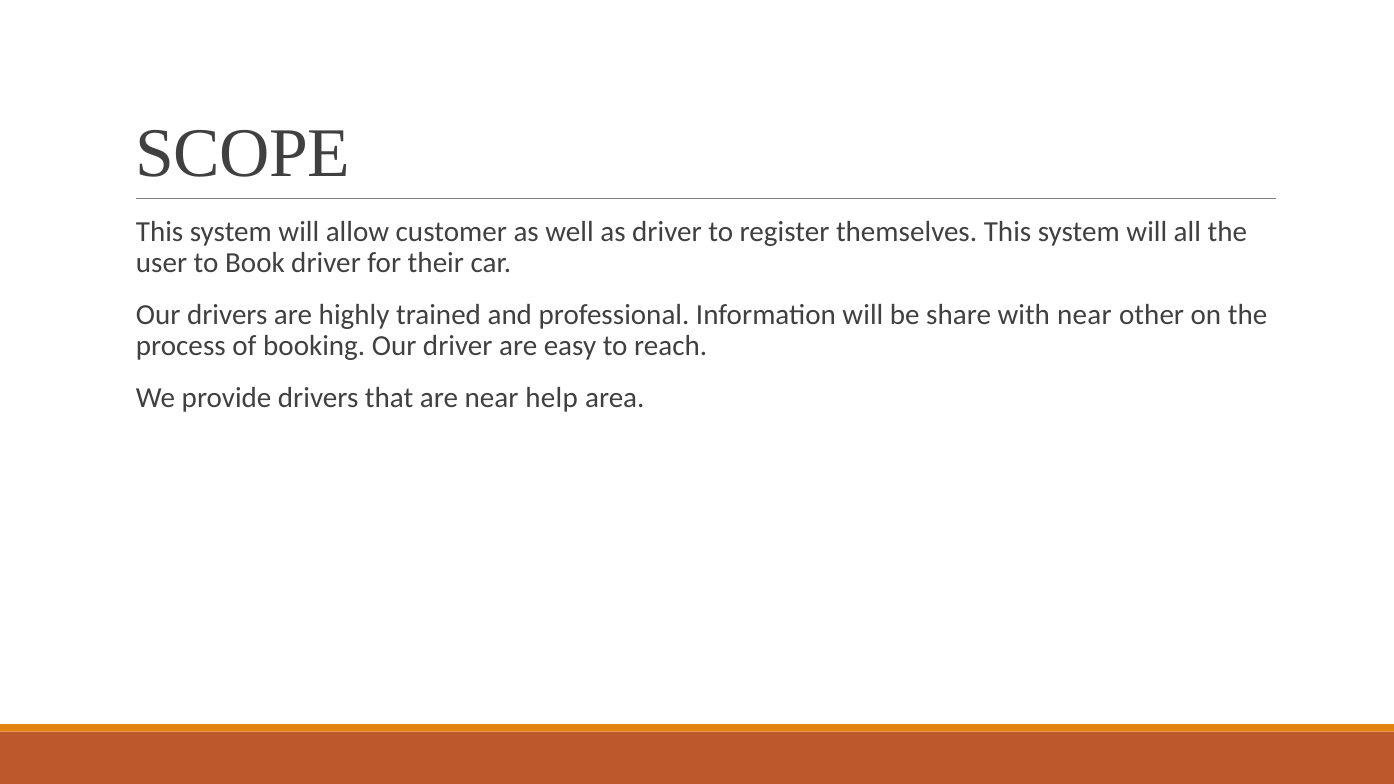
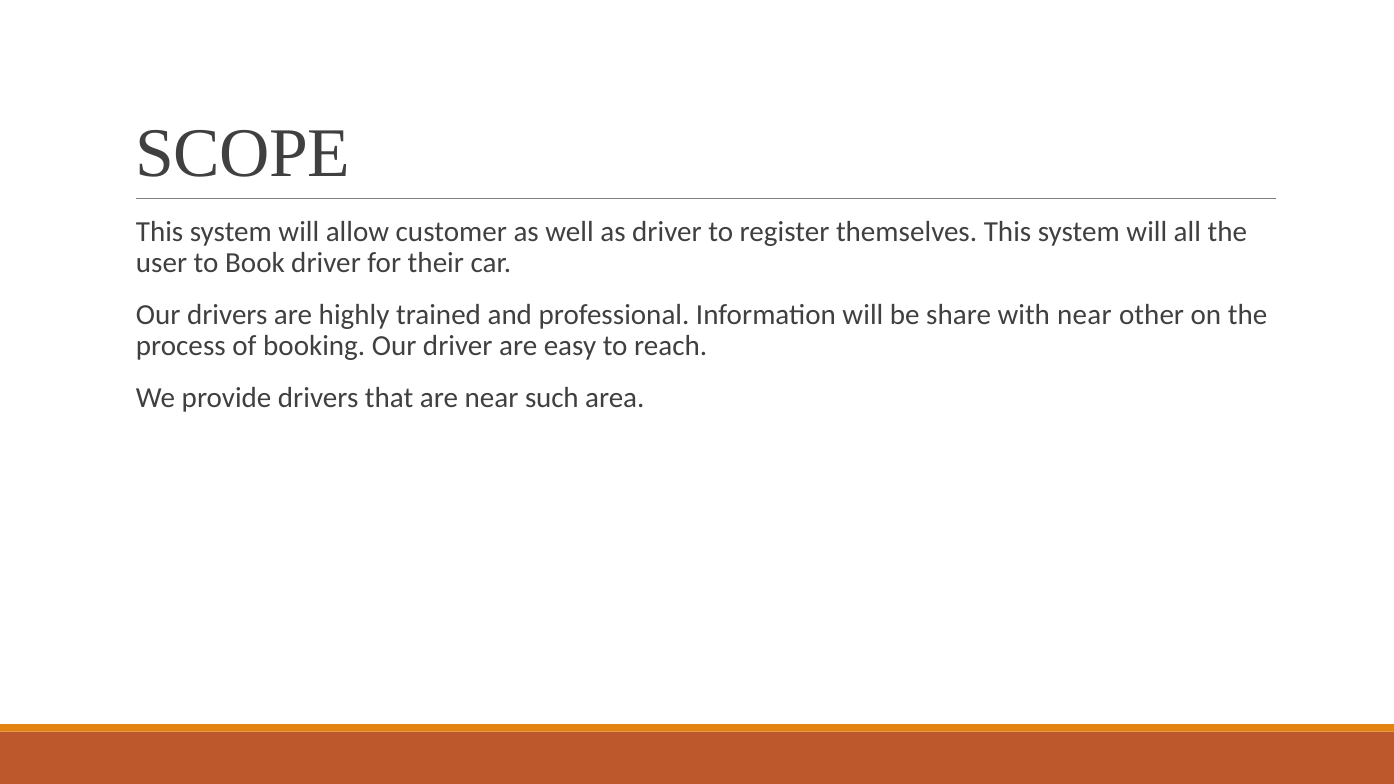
help: help -> such
